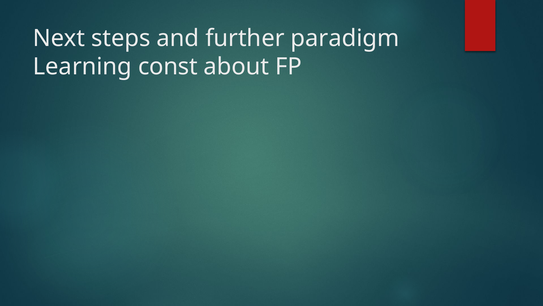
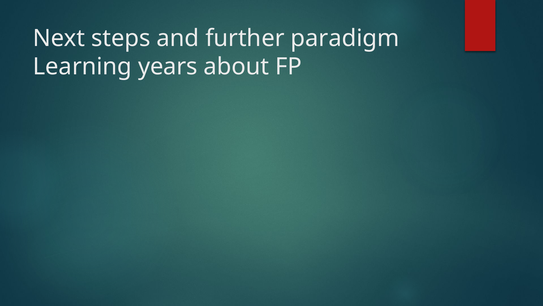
const: const -> years
